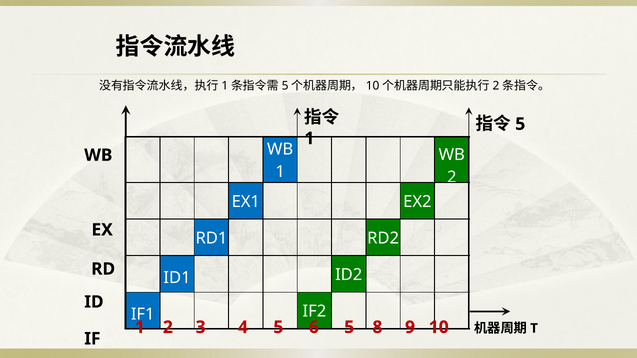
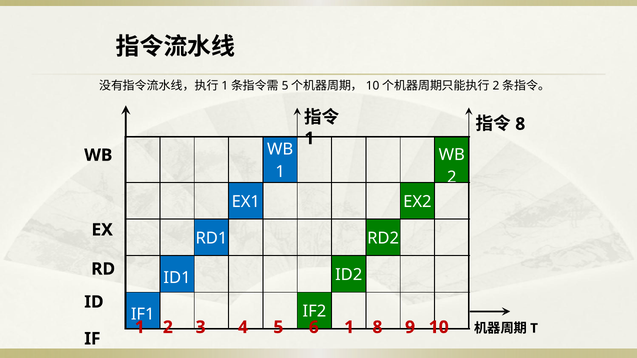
5 at (520, 124): 5 -> 8
6 5: 5 -> 1
